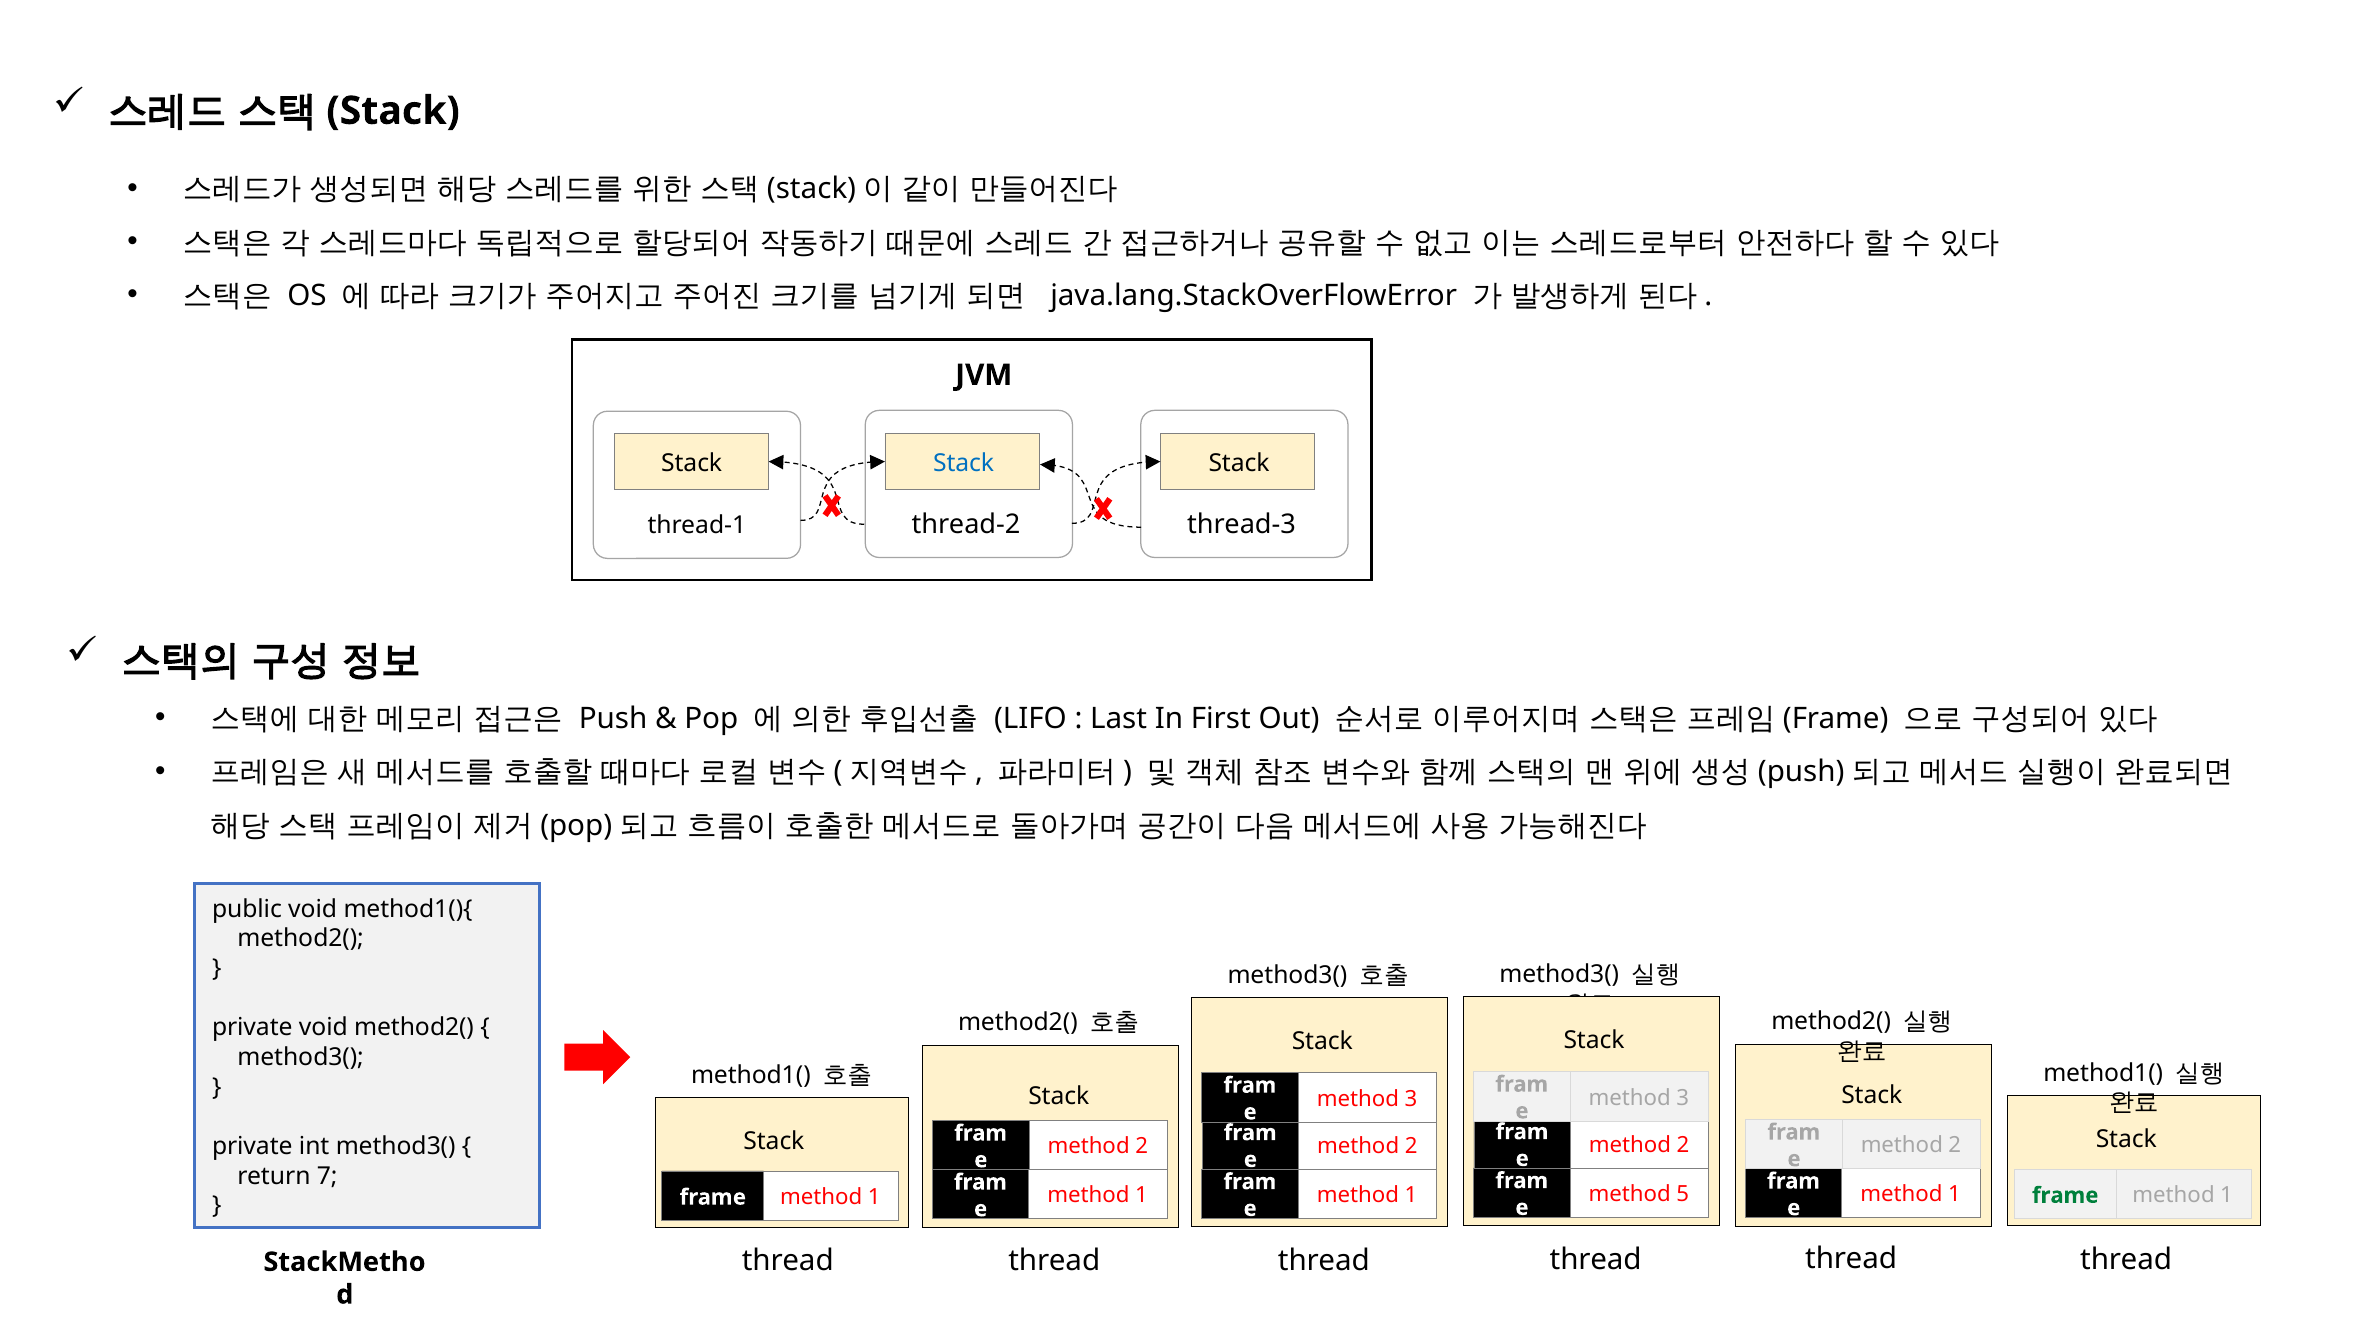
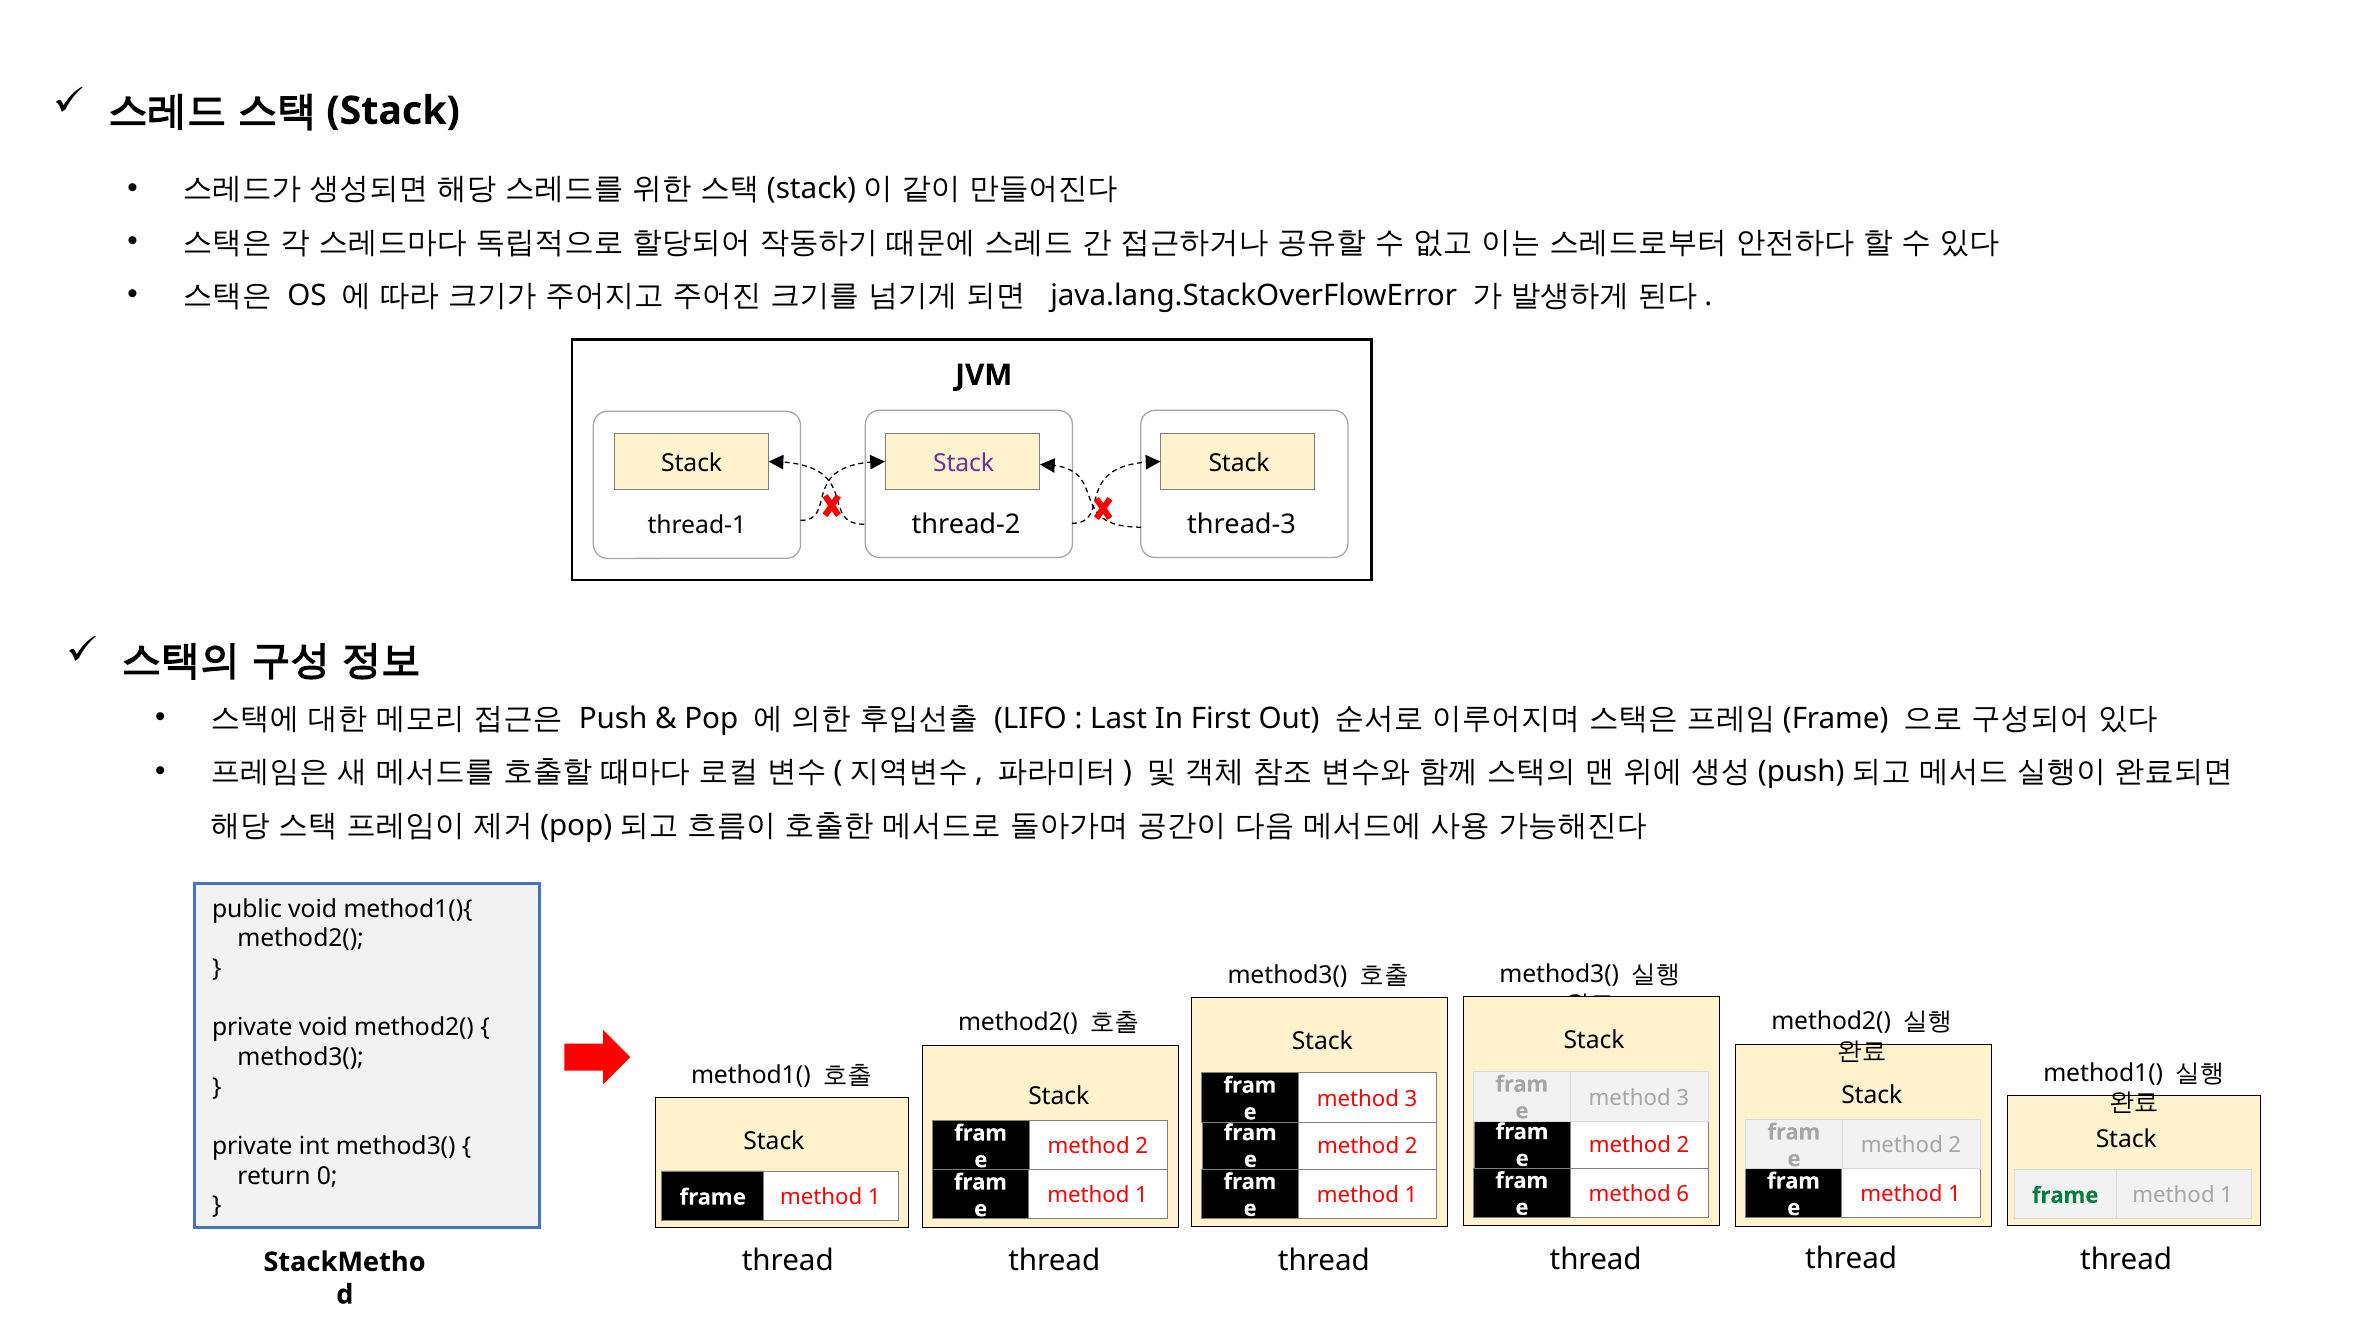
Stack at (964, 463) colour: blue -> purple
7: 7 -> 0
5: 5 -> 6
